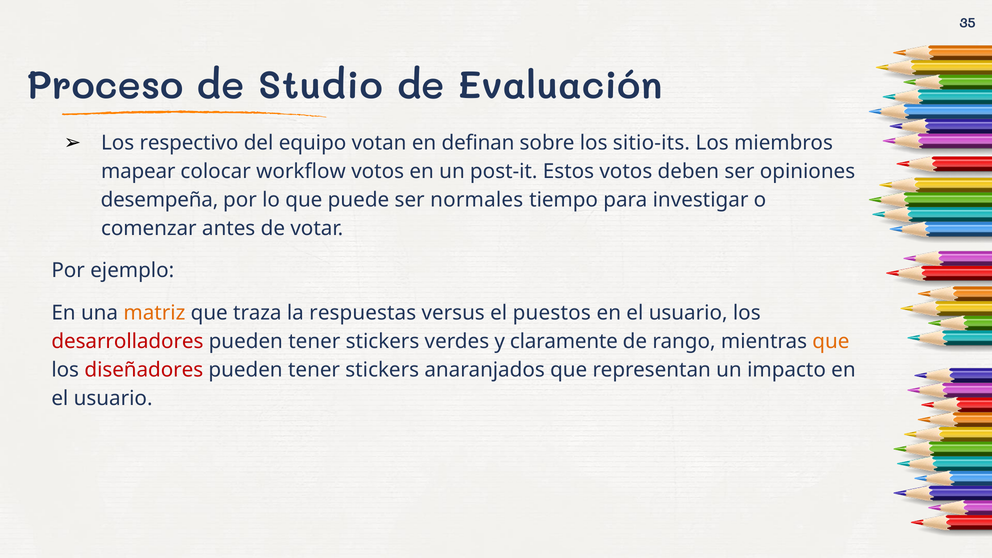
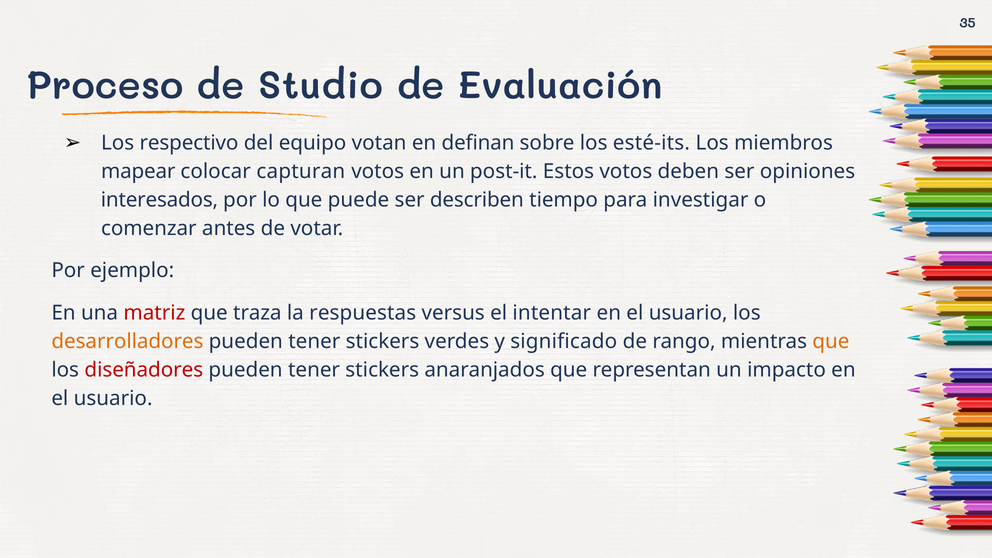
sitio-its: sitio-its -> esté-its
workflow: workflow -> capturan
desempeña: desempeña -> interesados
normales: normales -> describen
matriz colour: orange -> red
puestos: puestos -> intentar
desarrolladores colour: red -> orange
claramente: claramente -> significado
